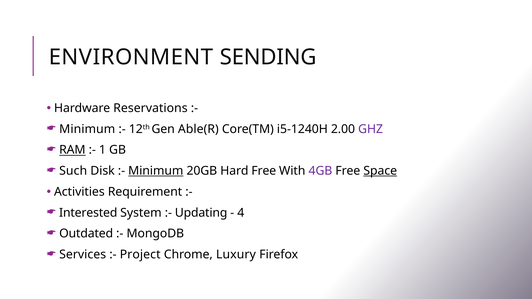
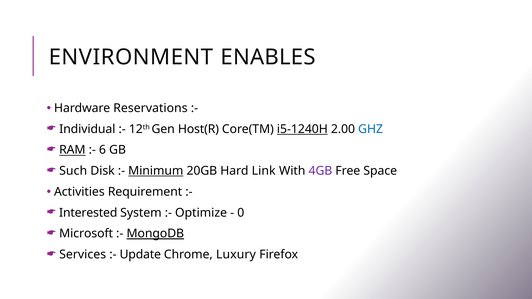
SENDING: SENDING -> ENABLES
Minimum at (87, 129): Minimum -> Individual
Able(R: Able(R -> Host(R
i5-1240H underline: none -> present
GHZ colour: purple -> blue
1: 1 -> 6
Hard Free: Free -> Link
Space underline: present -> none
Updating: Updating -> Optimize
4: 4 -> 0
Outdated: Outdated -> Microsoft
MongoDB underline: none -> present
Project: Project -> Update
